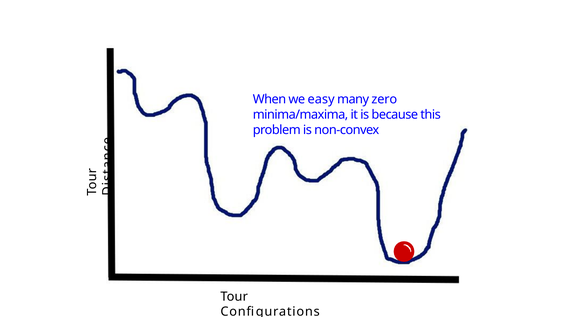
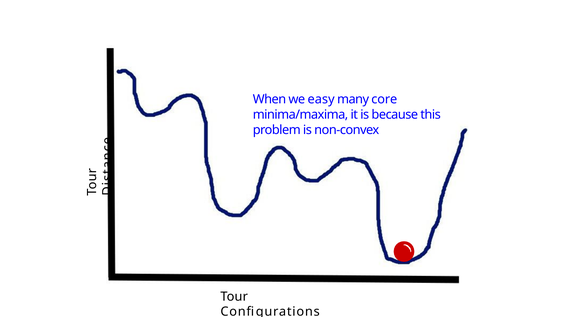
zero: zero -> core
